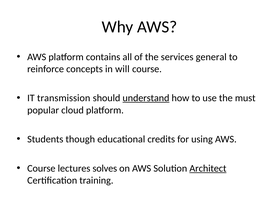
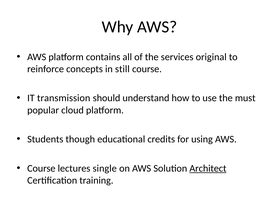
general: general -> original
will: will -> still
understand underline: present -> none
solves: solves -> single
